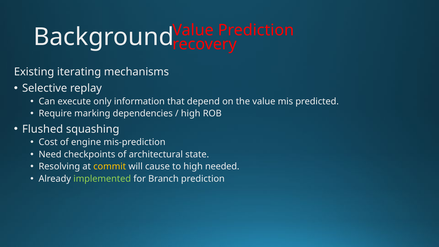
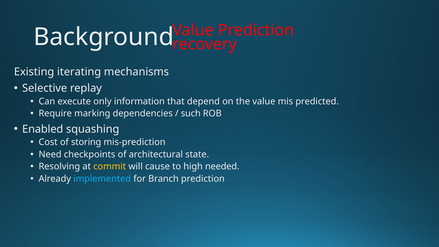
high at (191, 114): high -> such
Flushed: Flushed -> Enabled
engine: engine -> storing
implemented colour: light green -> light blue
